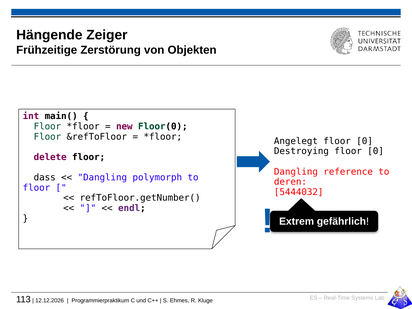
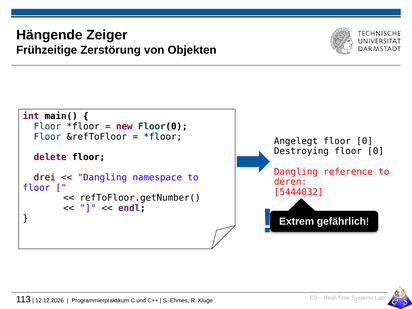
dass: dass -> drei
polymorph: polymorph -> namespace
